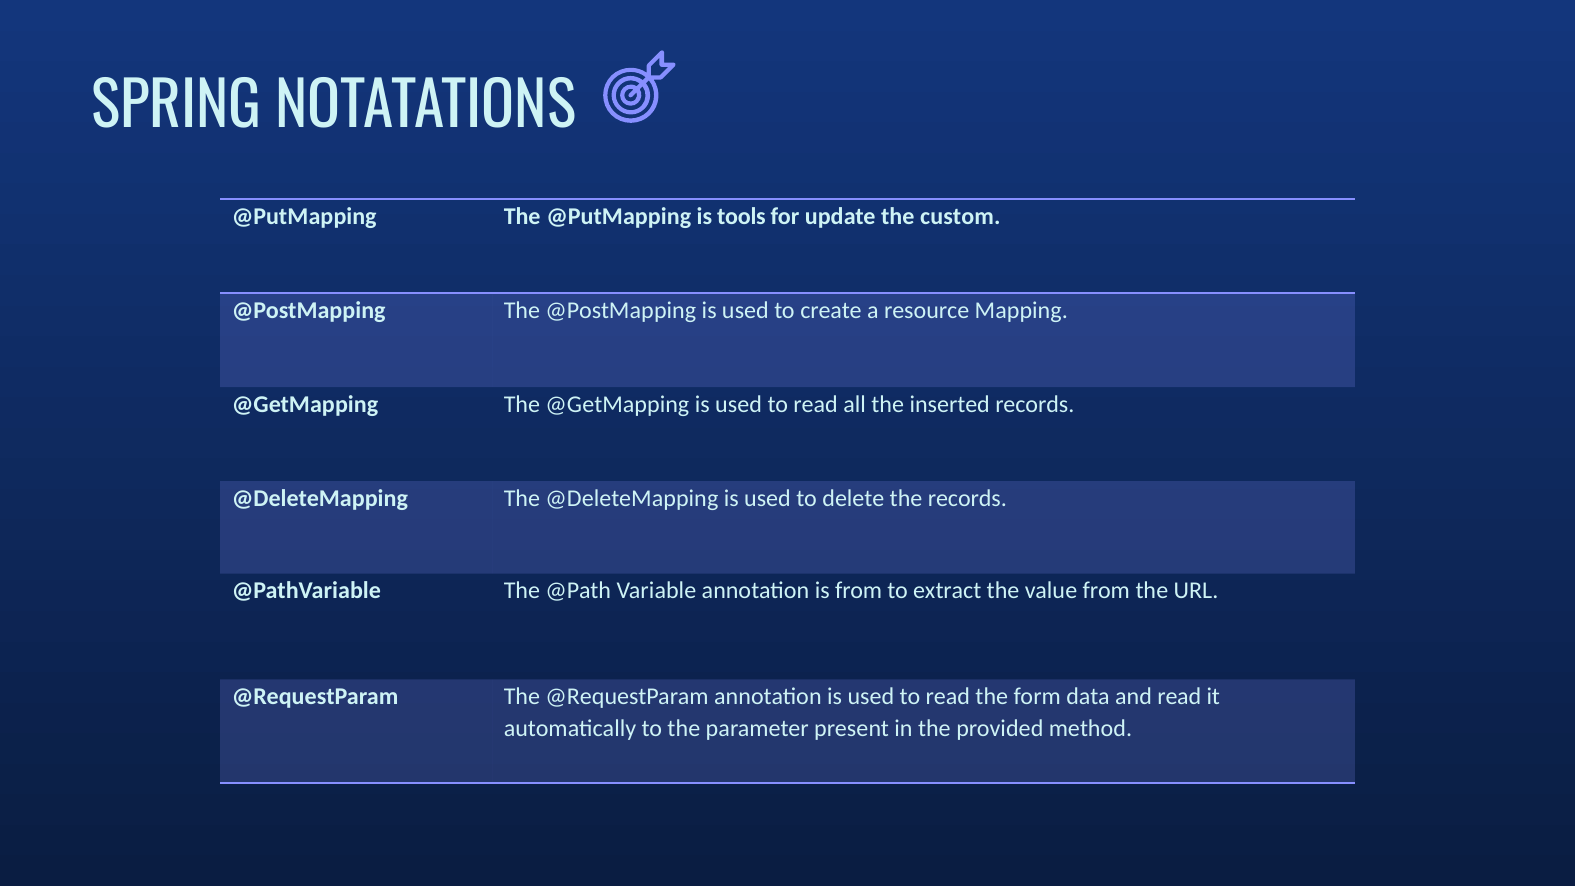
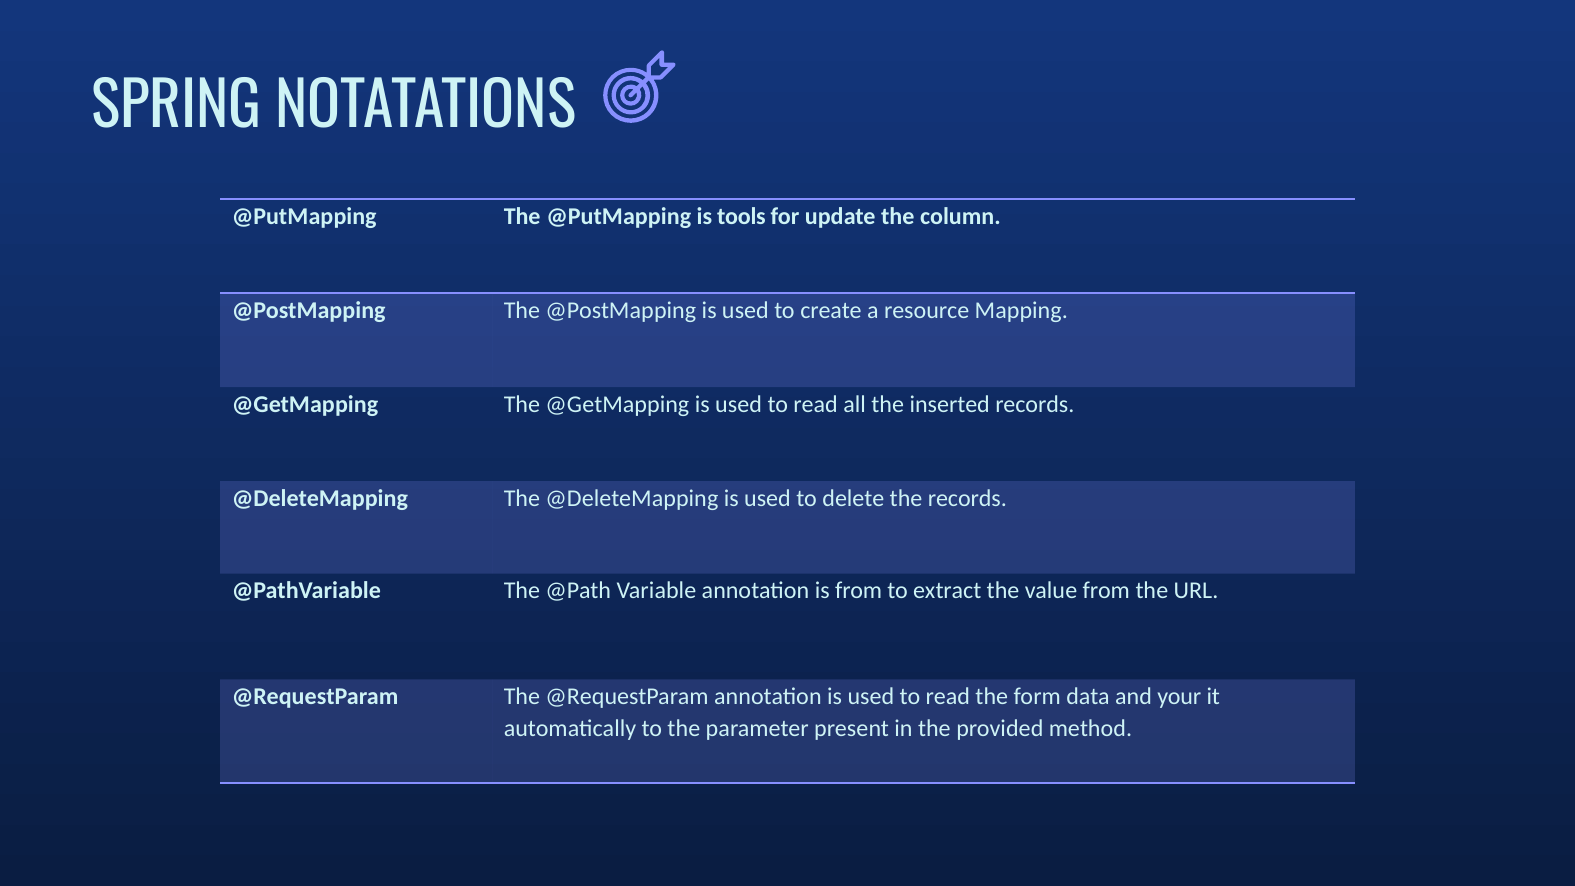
custom: custom -> column
and read: read -> your
